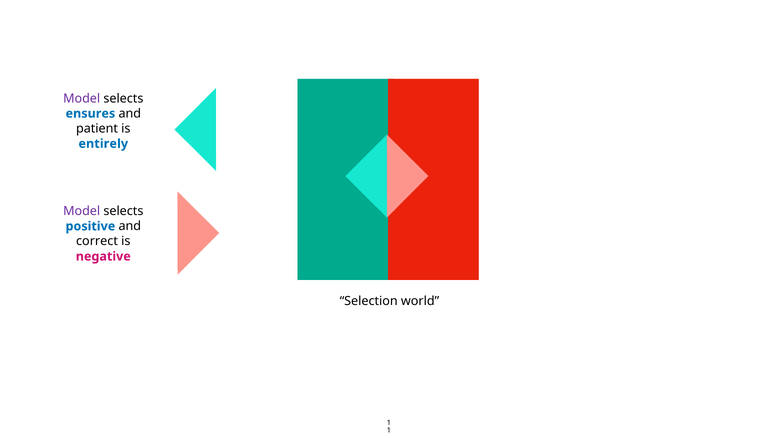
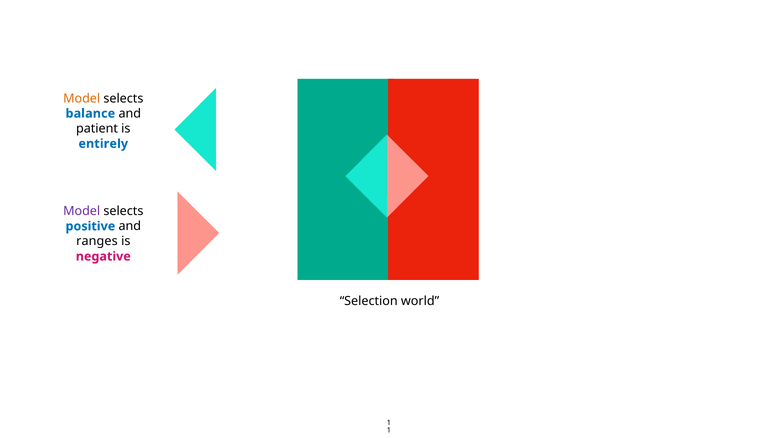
Model at (82, 98) colour: purple -> orange
ensures: ensures -> balance
correct: correct -> ranges
